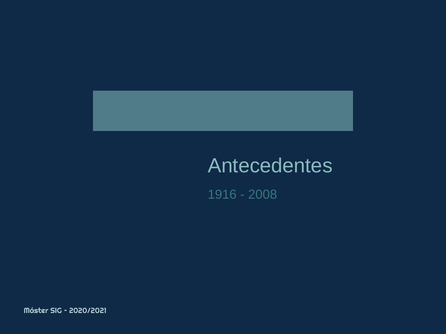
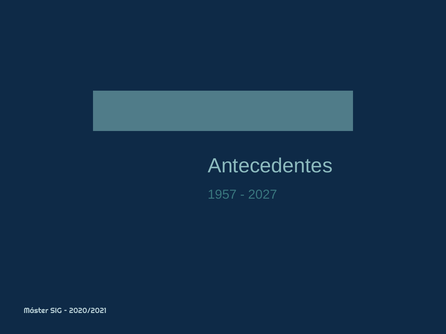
1916: 1916 -> 1957
2008: 2008 -> 2027
